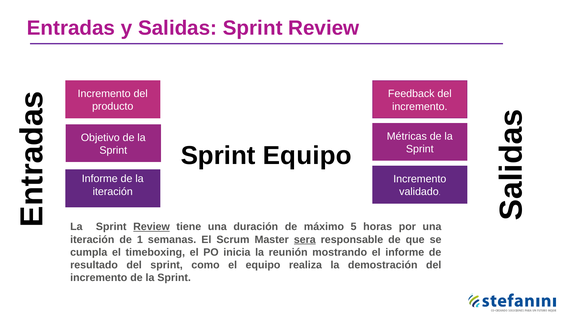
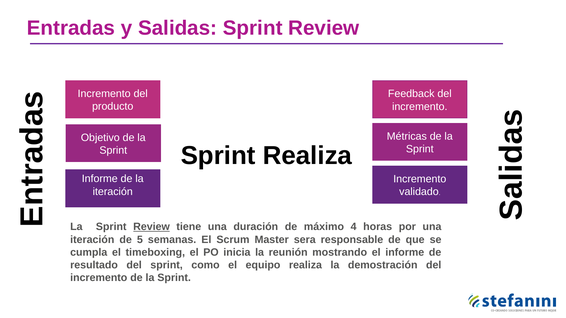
Sprint Equipo: Equipo -> Realiza
5: 5 -> 4
1: 1 -> 5
sera underline: present -> none
